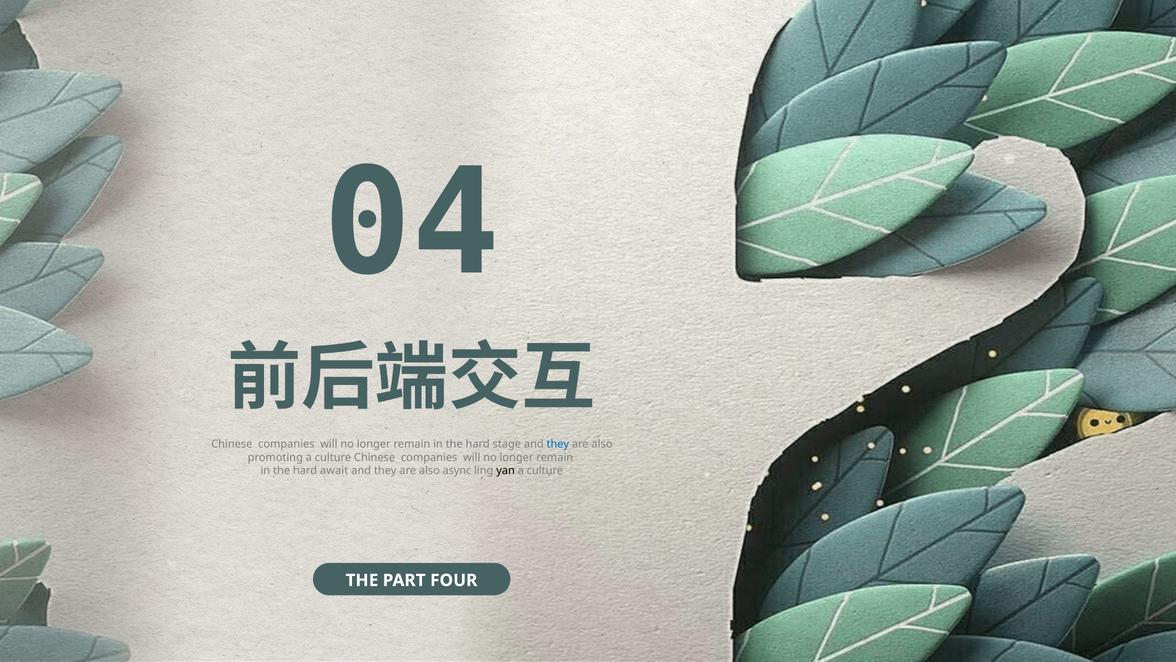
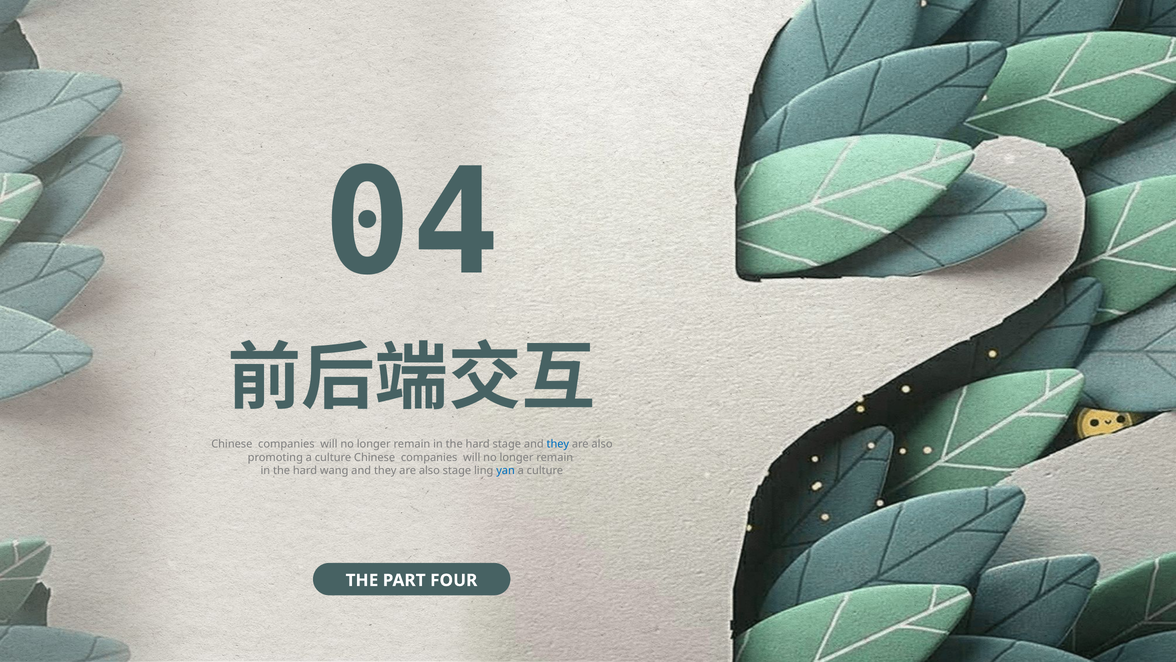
await: await -> wang
also async: async -> stage
yan colour: black -> blue
